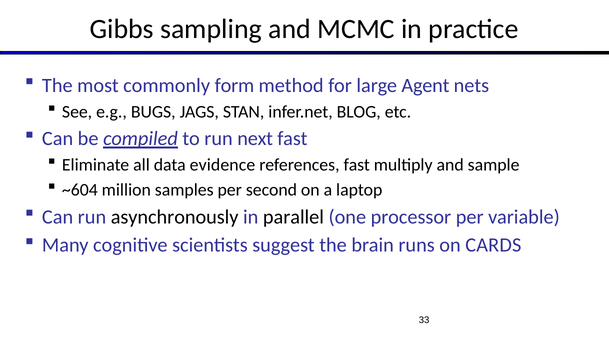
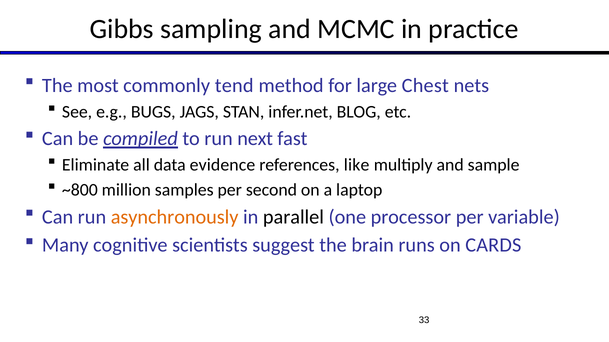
form: form -> tend
Agent: Agent -> Chest
references fast: fast -> like
~604: ~604 -> ~800
asynchronously colour: black -> orange
